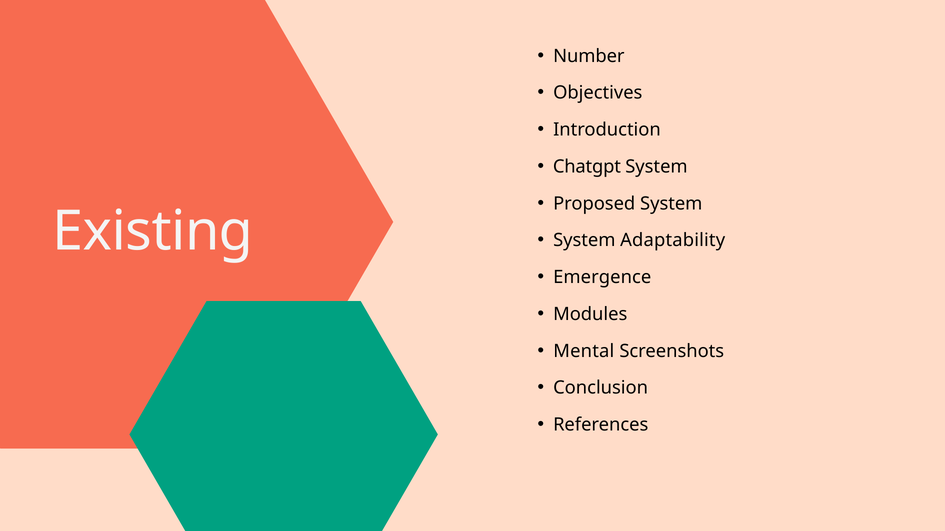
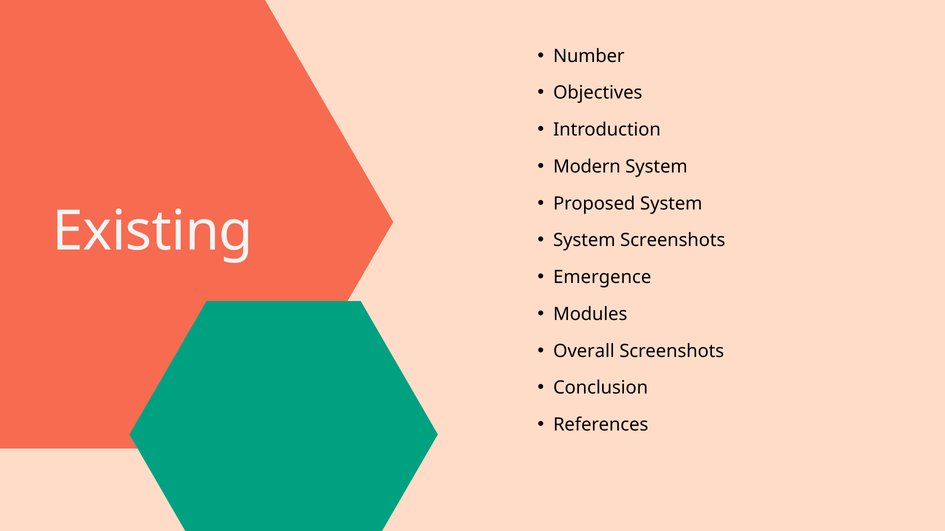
Chatgpt: Chatgpt -> Modern
System Adaptability: Adaptability -> Screenshots
Mental: Mental -> Overall
